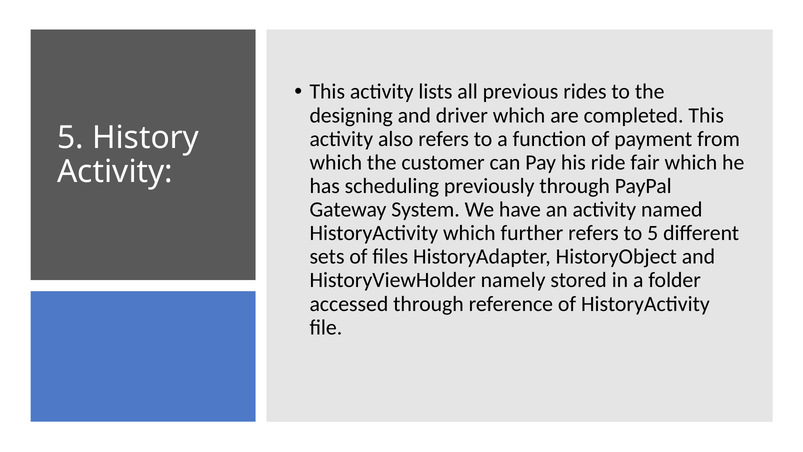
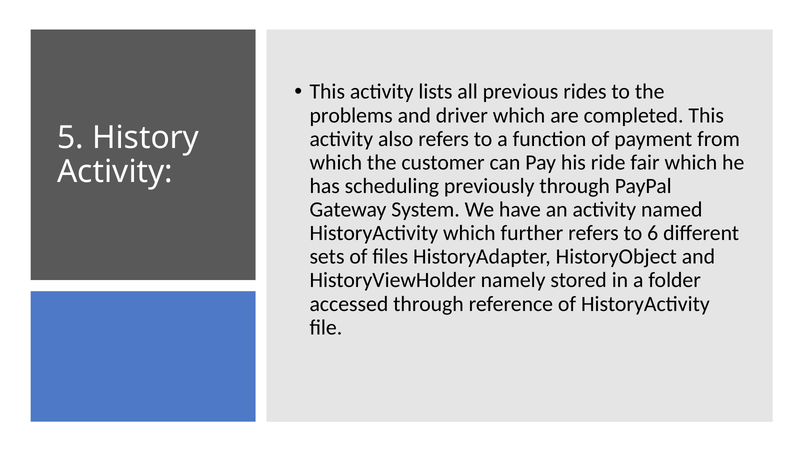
designing: designing -> problems
to 5: 5 -> 6
